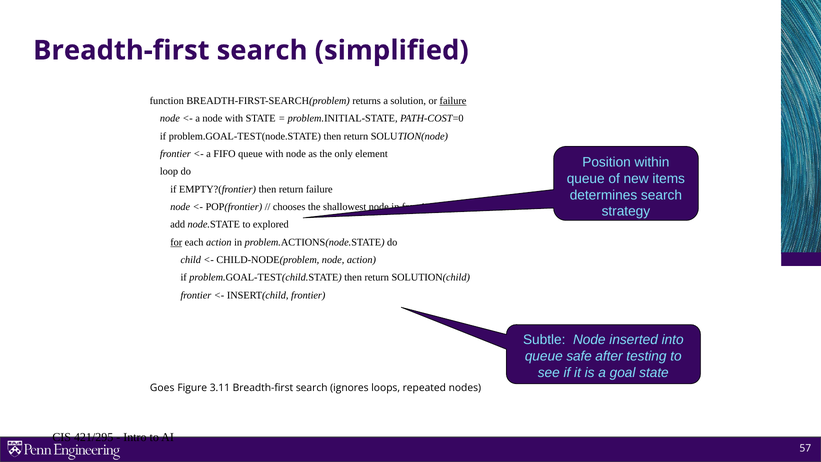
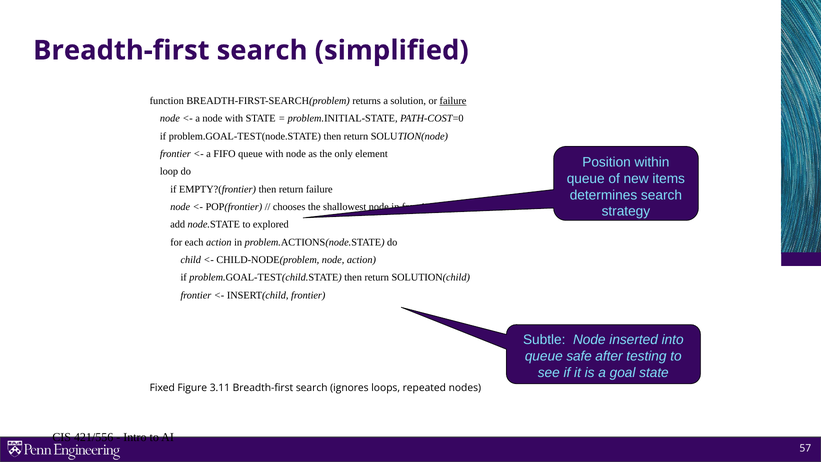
for underline: present -> none
Goes: Goes -> Fixed
421/295: 421/295 -> 421/556
